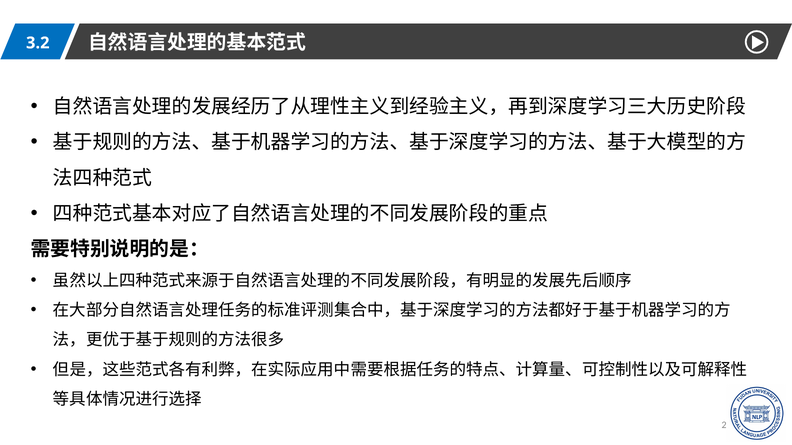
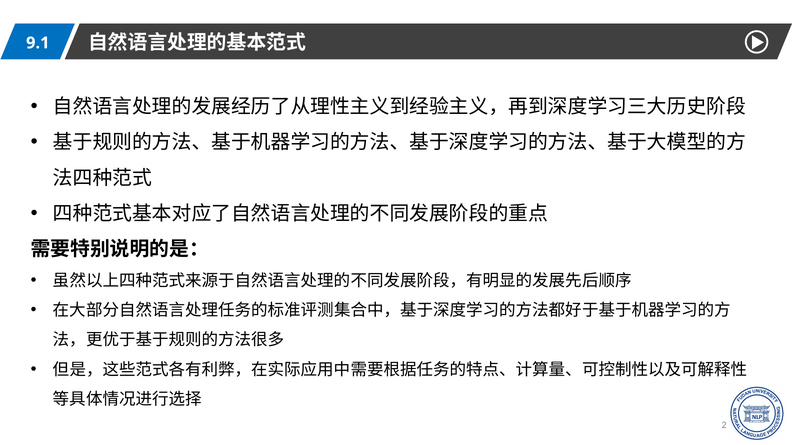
3.2: 3.2 -> 9.1
